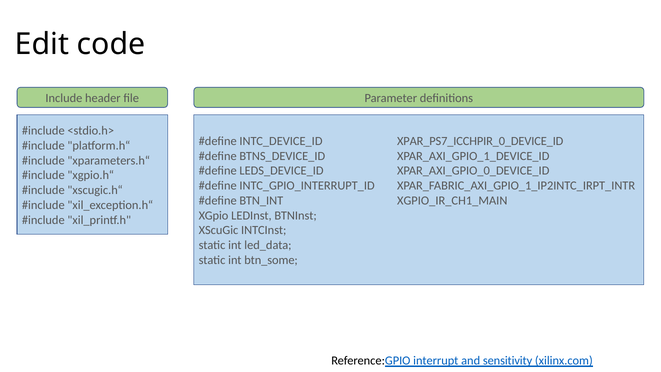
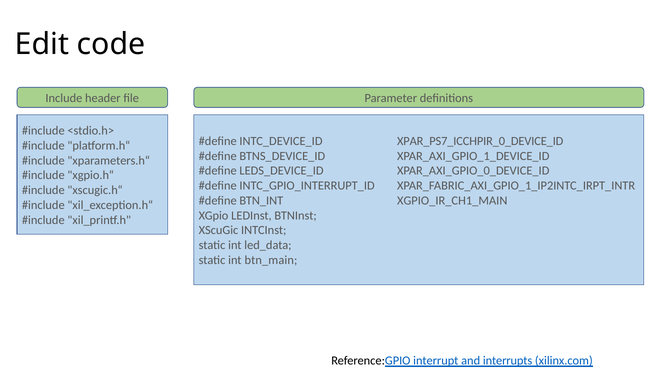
btn_some: btn_some -> btn_main
sensitivity: sensitivity -> interrupts
